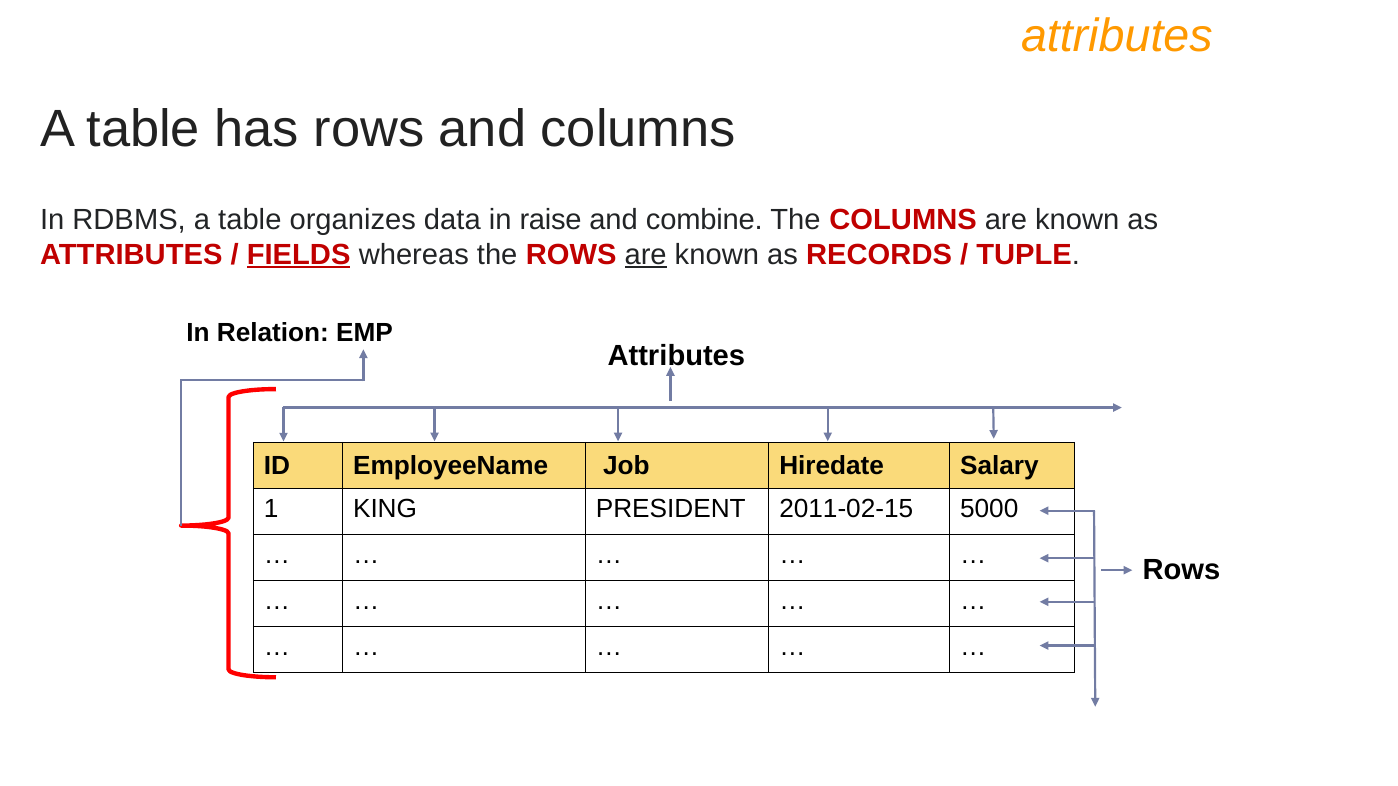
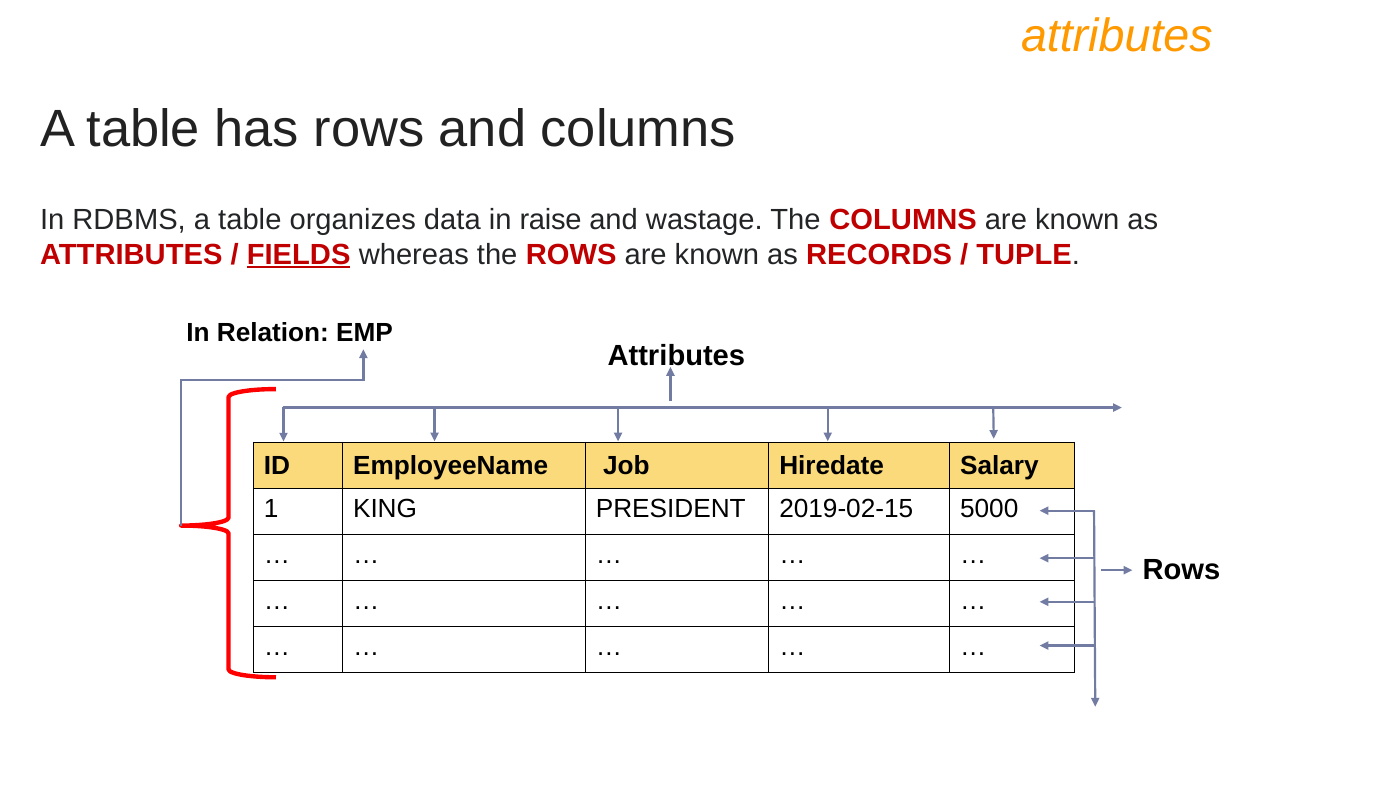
combine: combine -> wastage
are at (646, 255) underline: present -> none
2011-02-15: 2011-02-15 -> 2019-02-15
